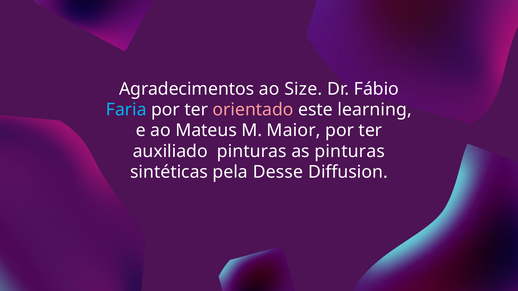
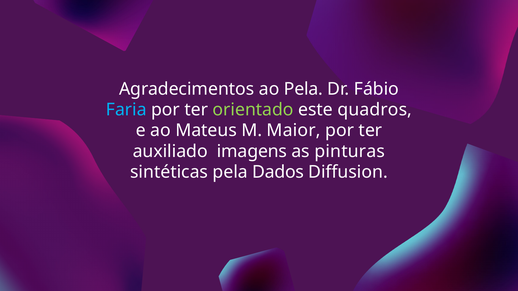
ao Size: Size -> Pela
orientado colour: pink -> light green
learning: learning -> quadros
auxiliado pinturas: pinturas -> imagens
Desse: Desse -> Dados
